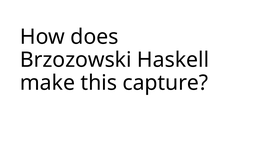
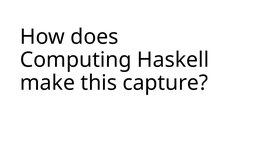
Brzozowski: Brzozowski -> Computing
